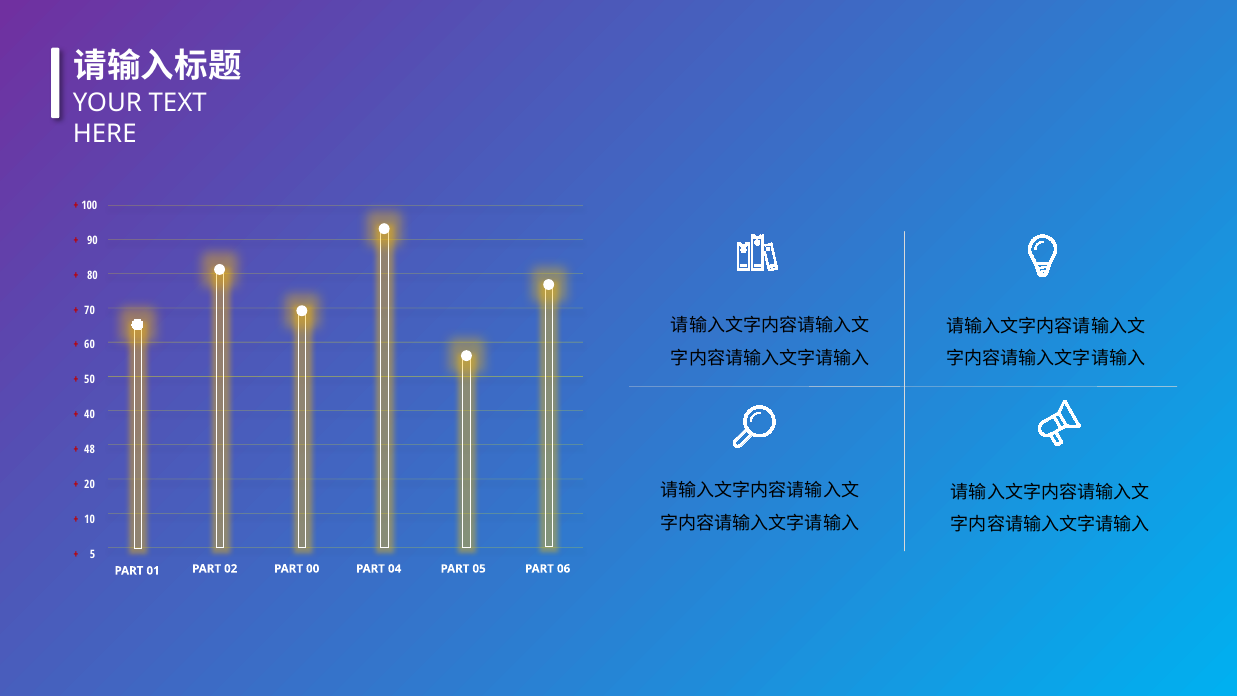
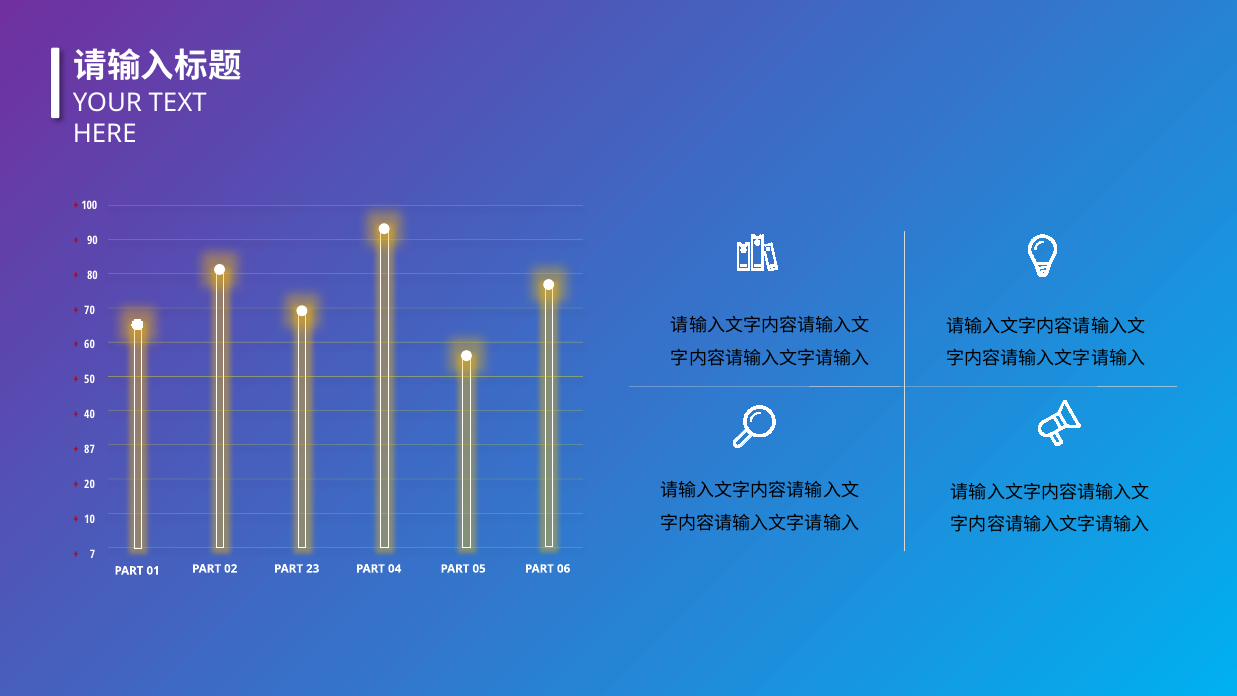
48: 48 -> 87
5: 5 -> 7
00: 00 -> 23
